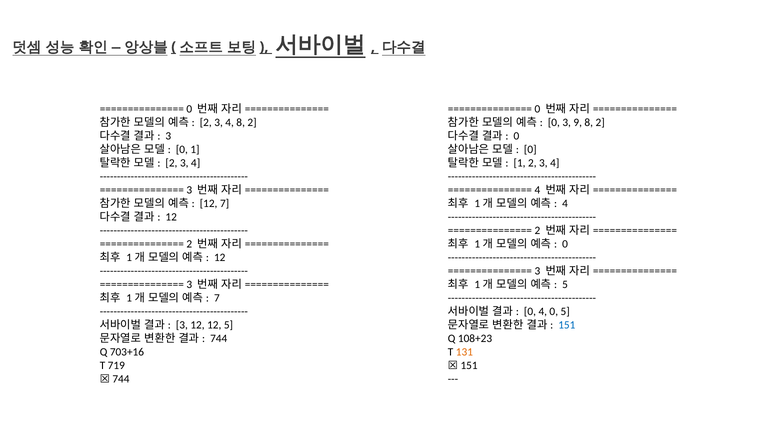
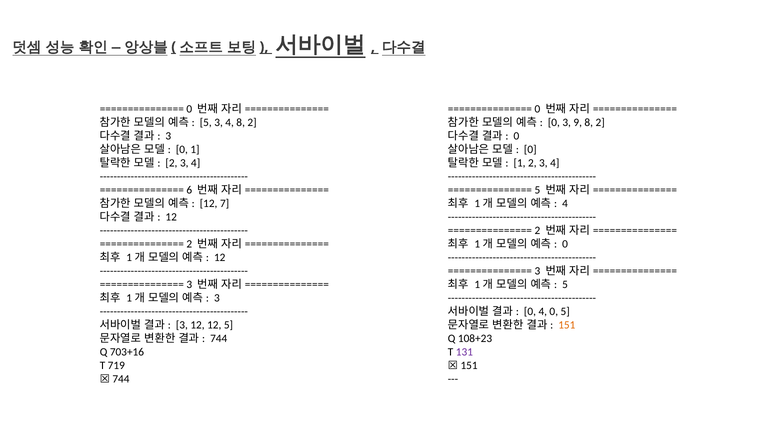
2 at (206, 123): 2 -> 5
3 at (189, 190): 3 -> 6
4 at (537, 190): 4 -> 5
7 at (217, 298): 7 -> 3
151 colour: blue -> orange
131 colour: orange -> purple
